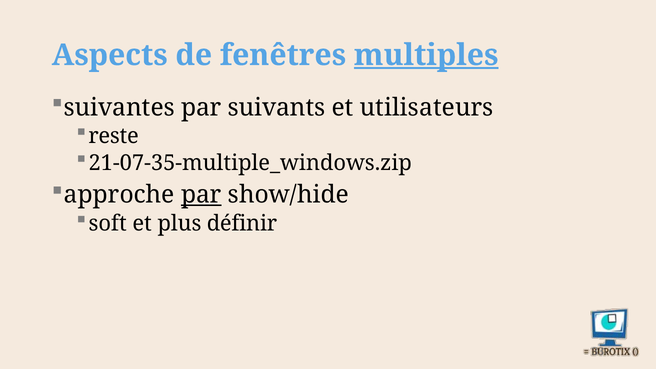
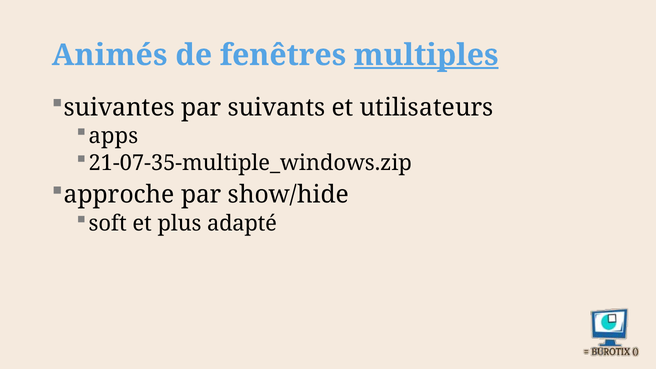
Aspects: Aspects -> Animés
reste: reste -> apps
par at (201, 195) underline: present -> none
définir: définir -> adapté
